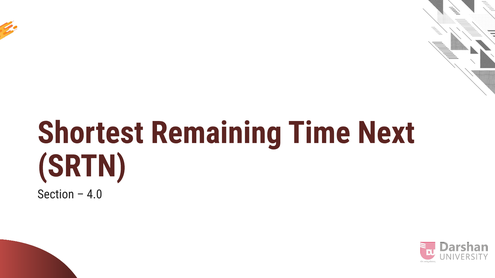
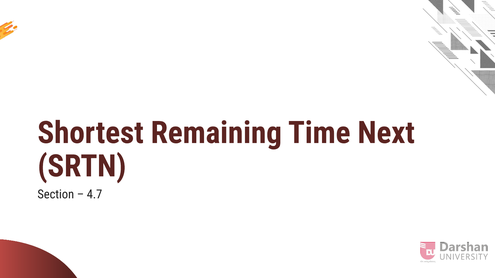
4.0: 4.0 -> 4.7
